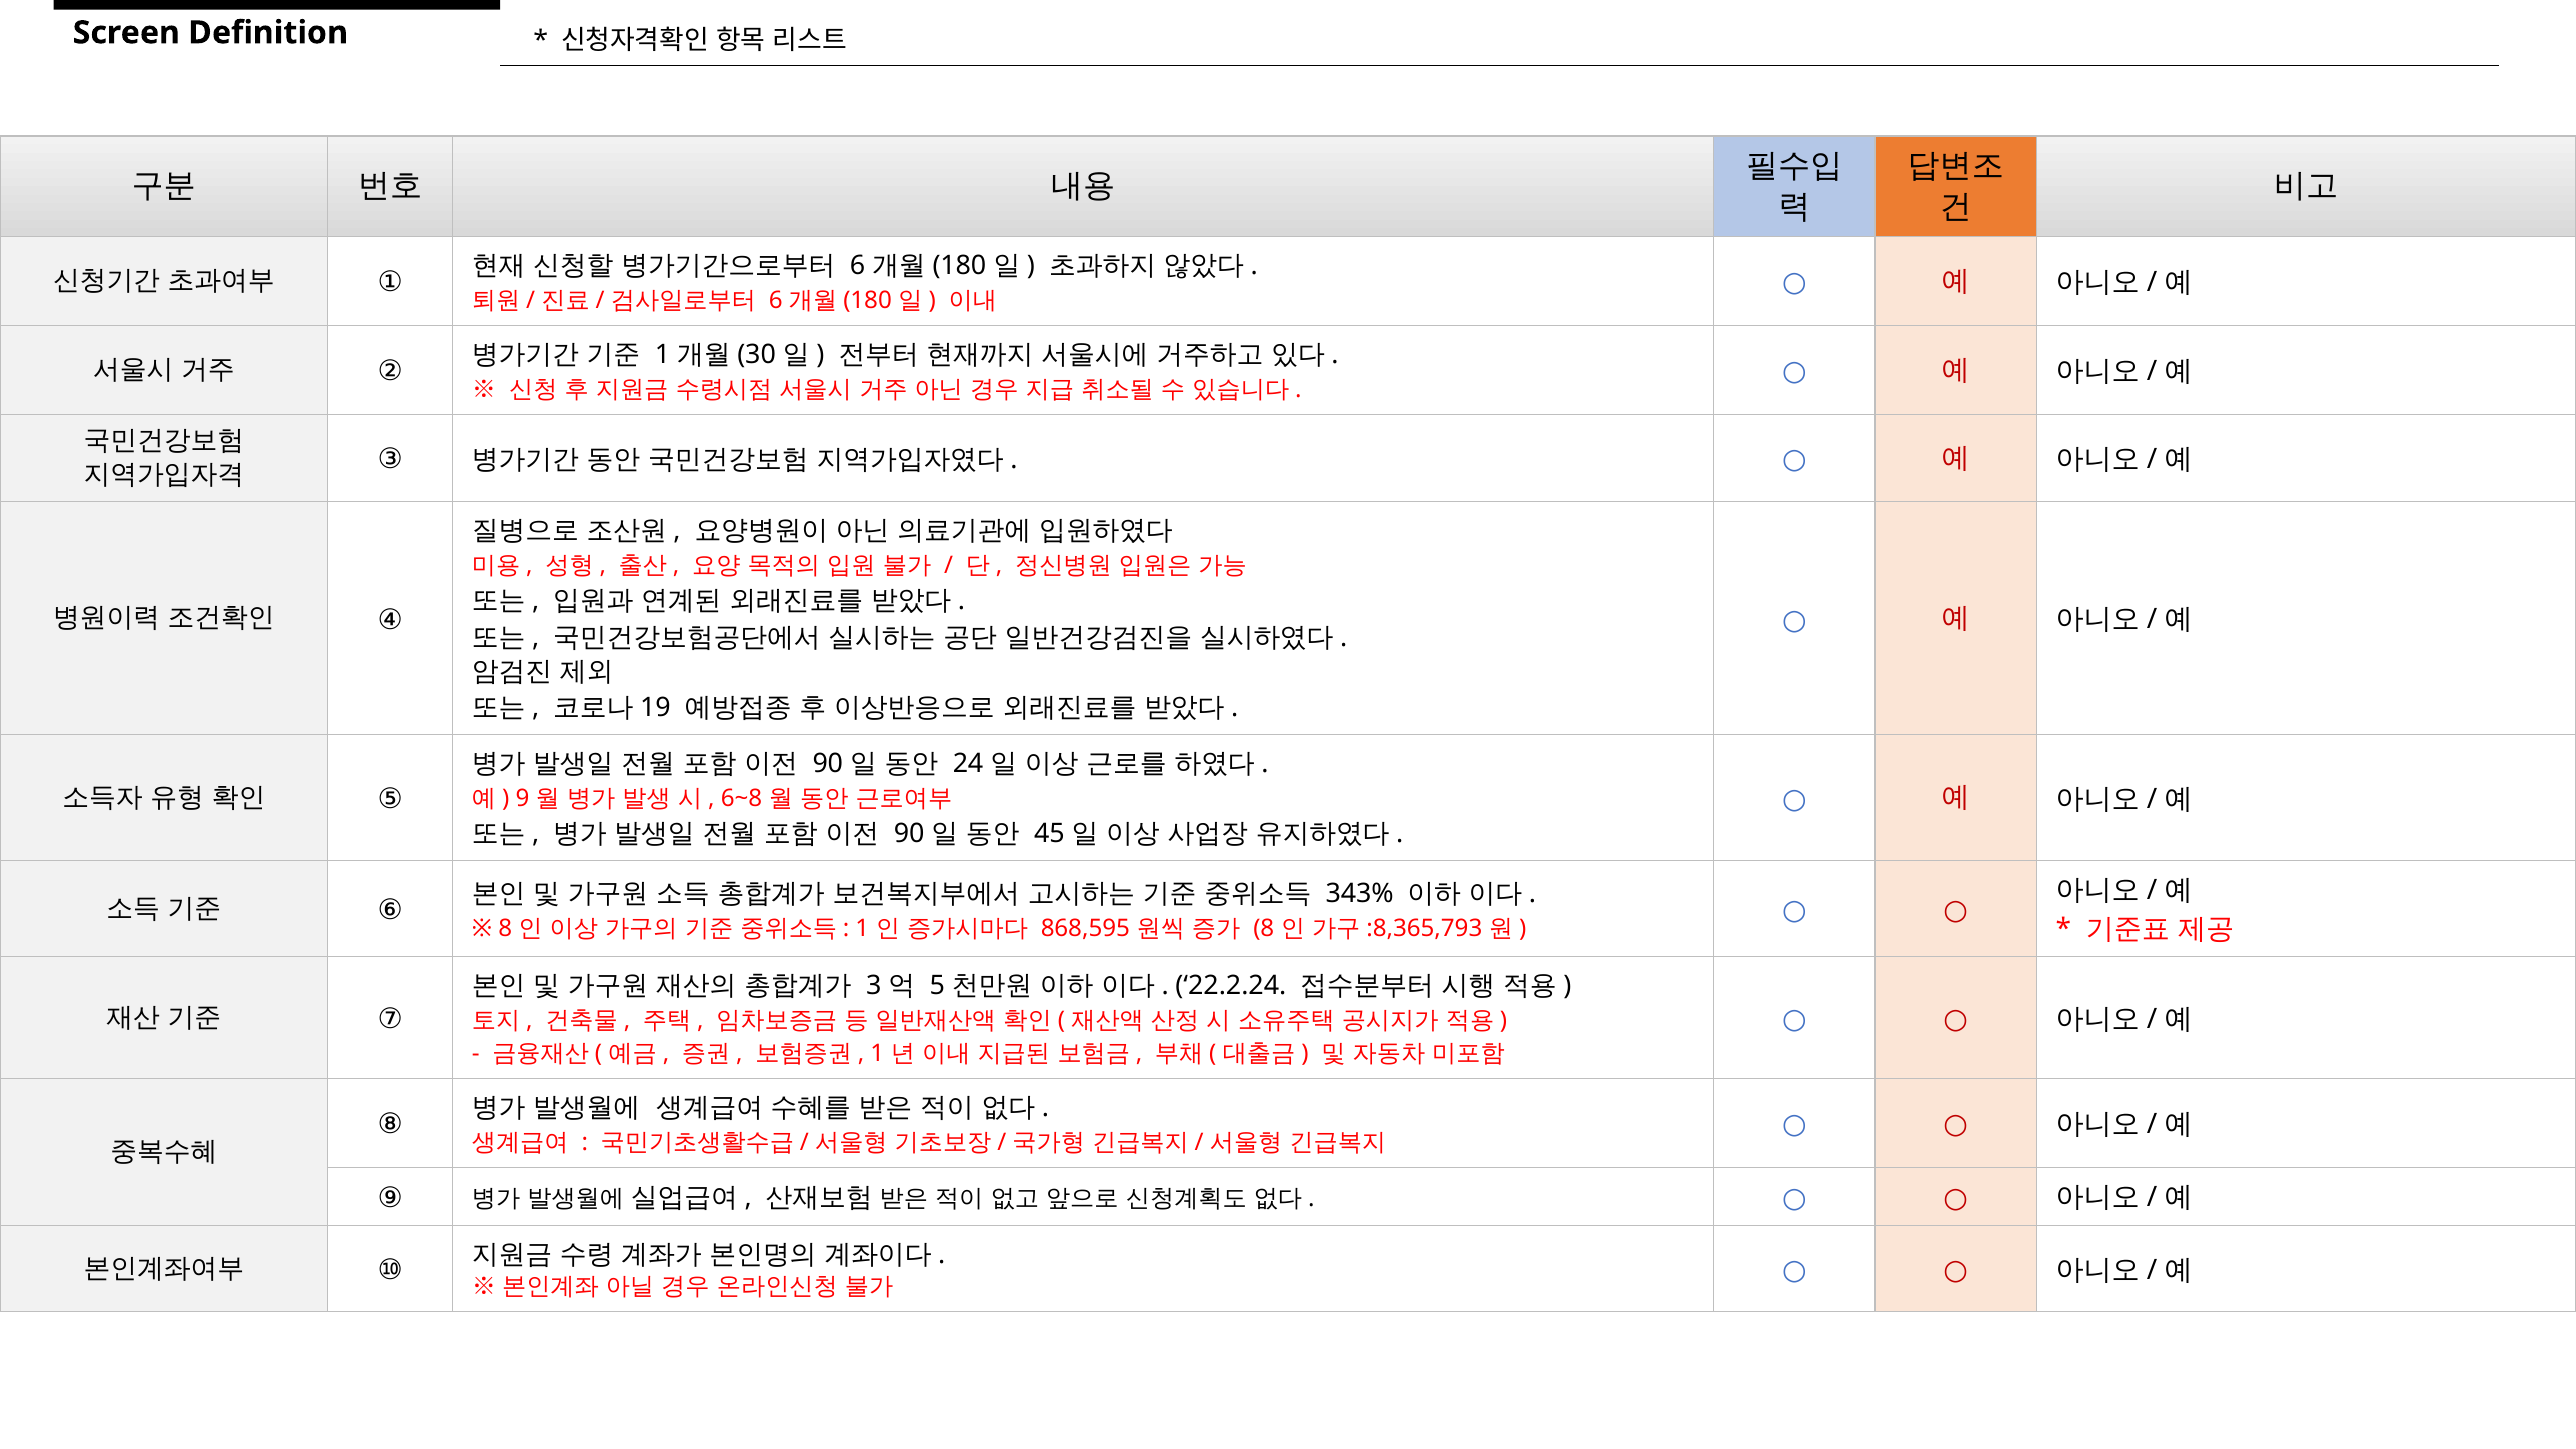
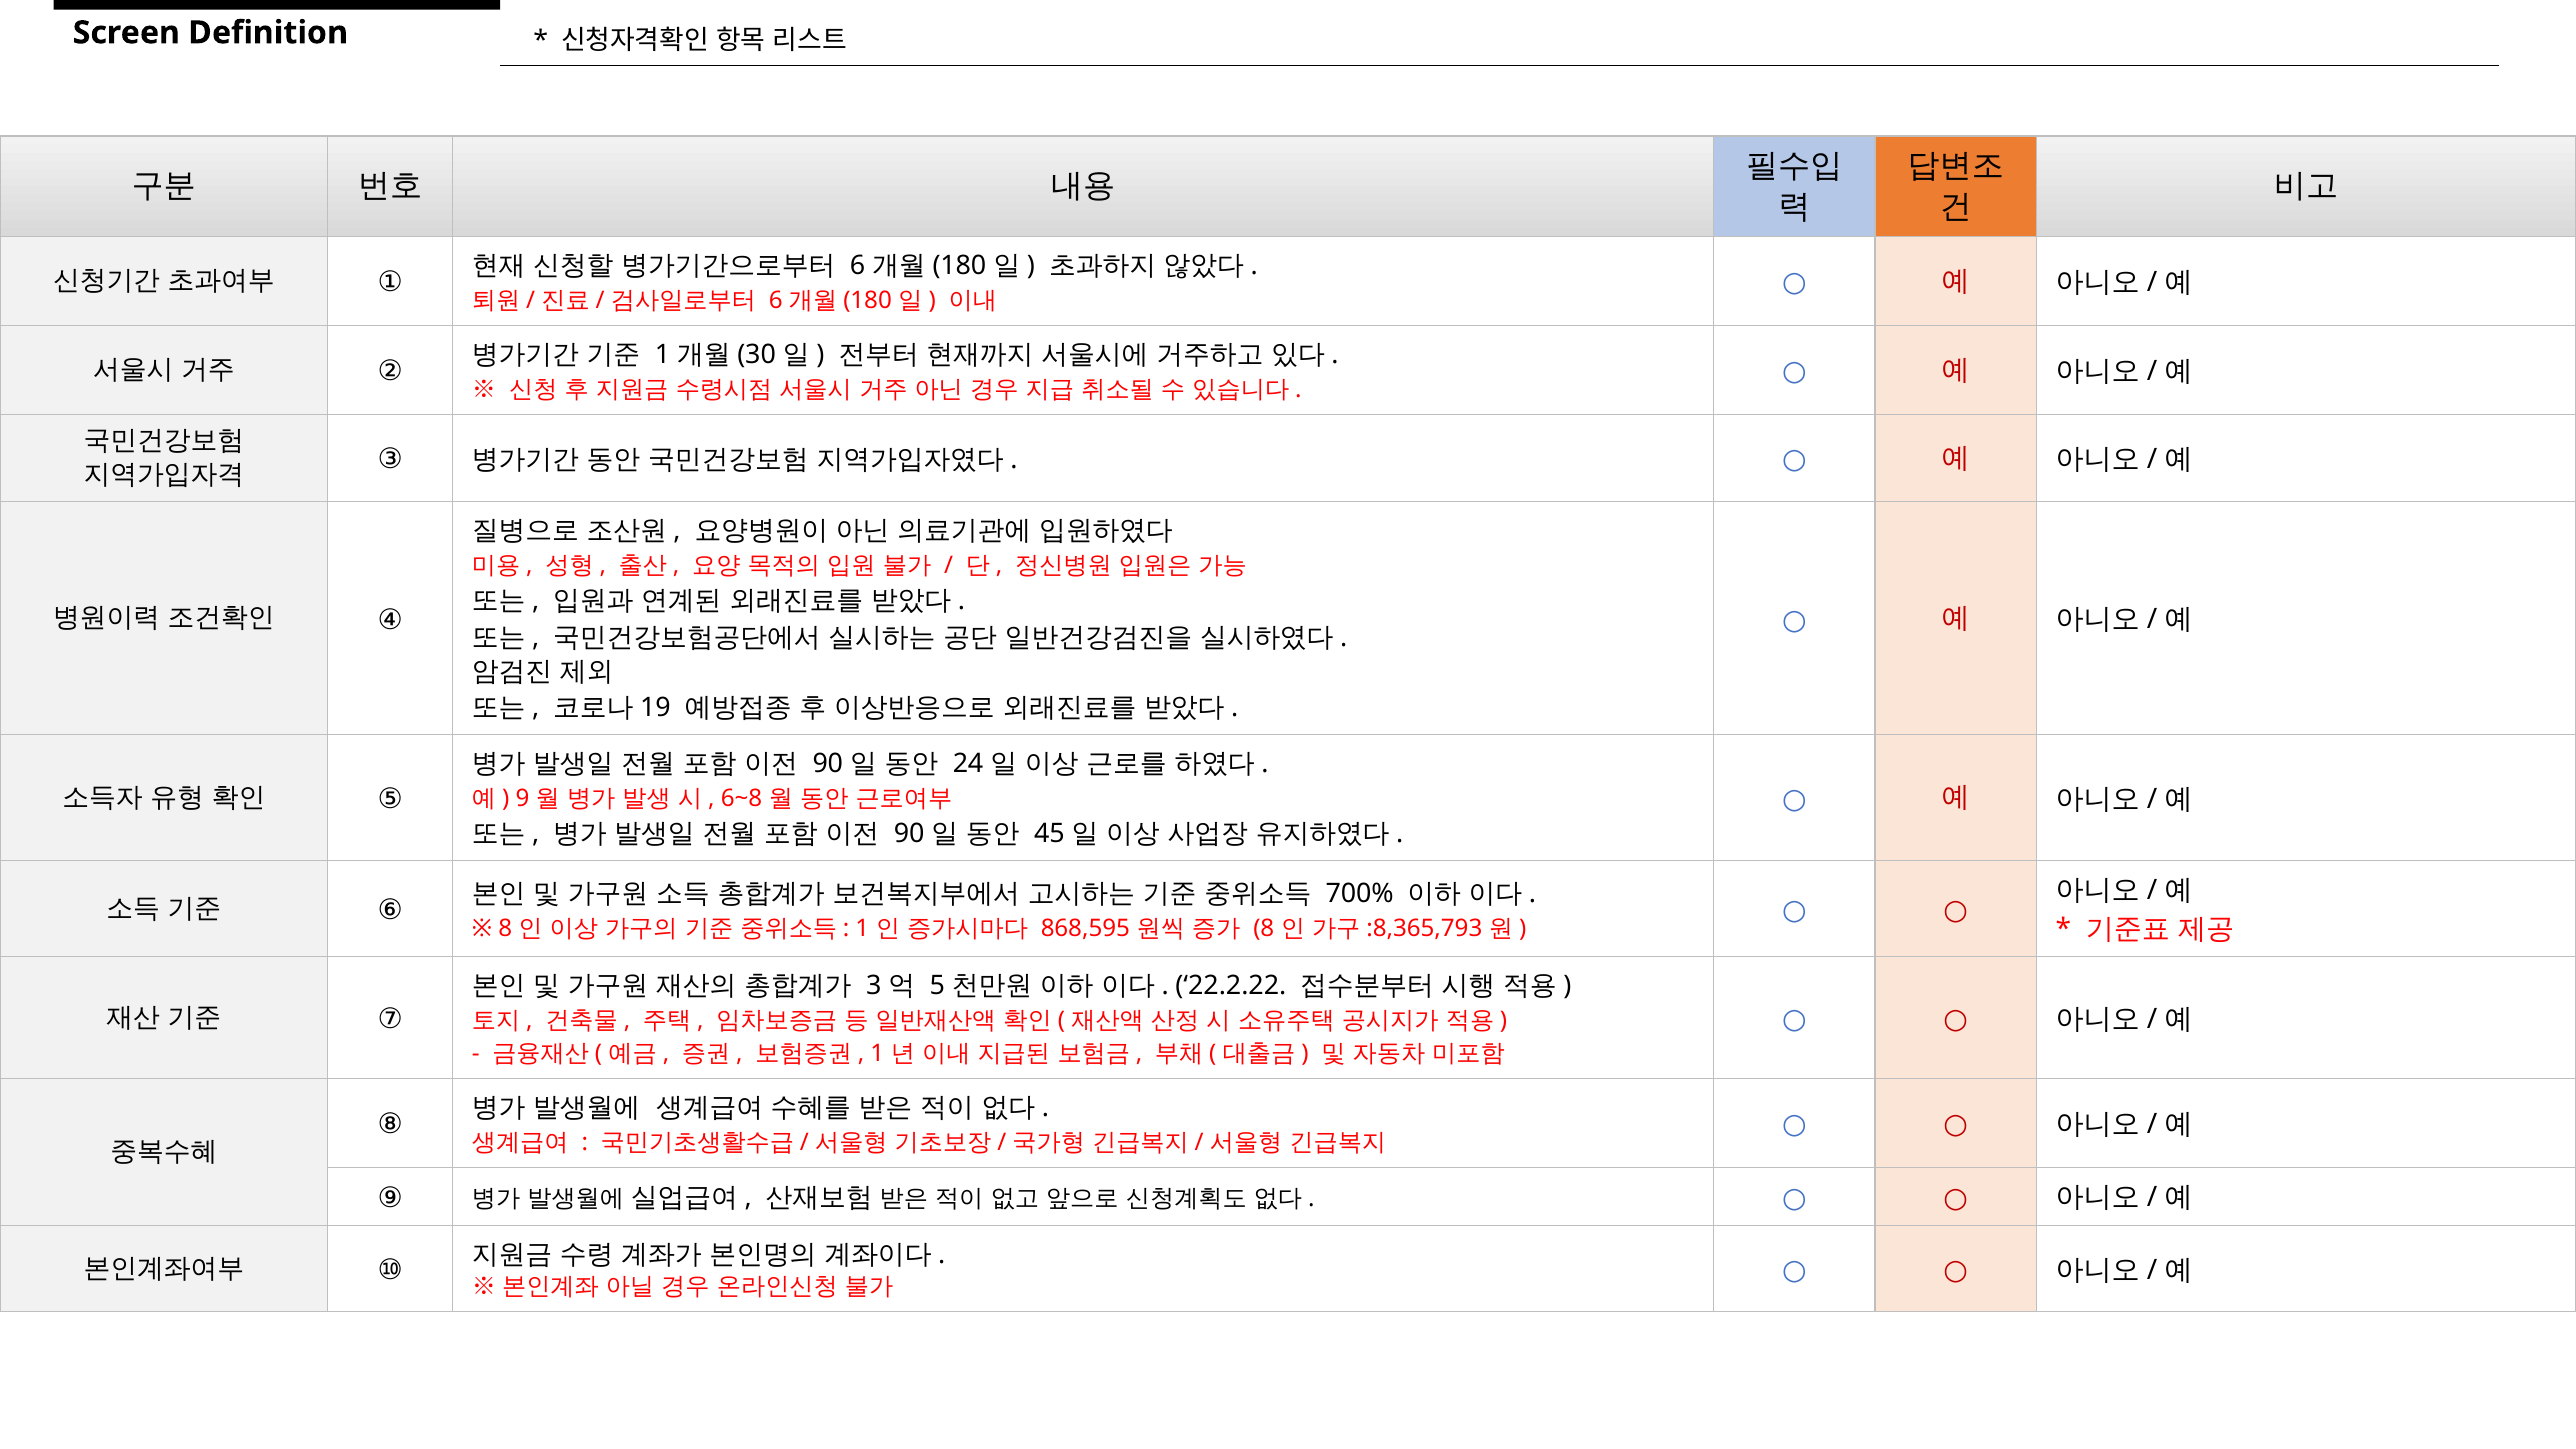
343%: 343% -> 700%
22.2.24: 22.2.24 -> 22.2.22
